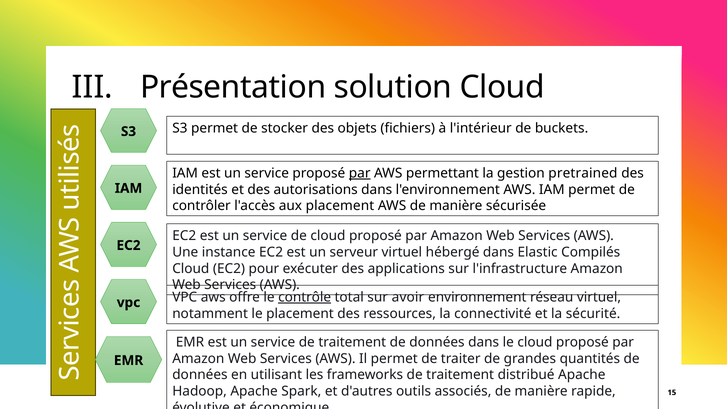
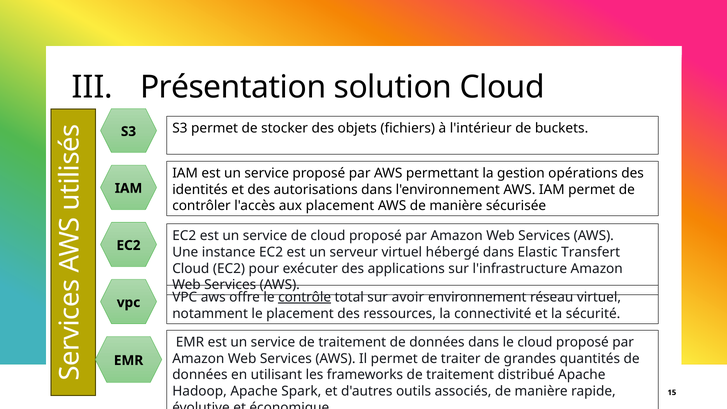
par at (360, 173) underline: present -> none
pretrained: pretrained -> opérations
Compilés: Compilés -> Transfert
